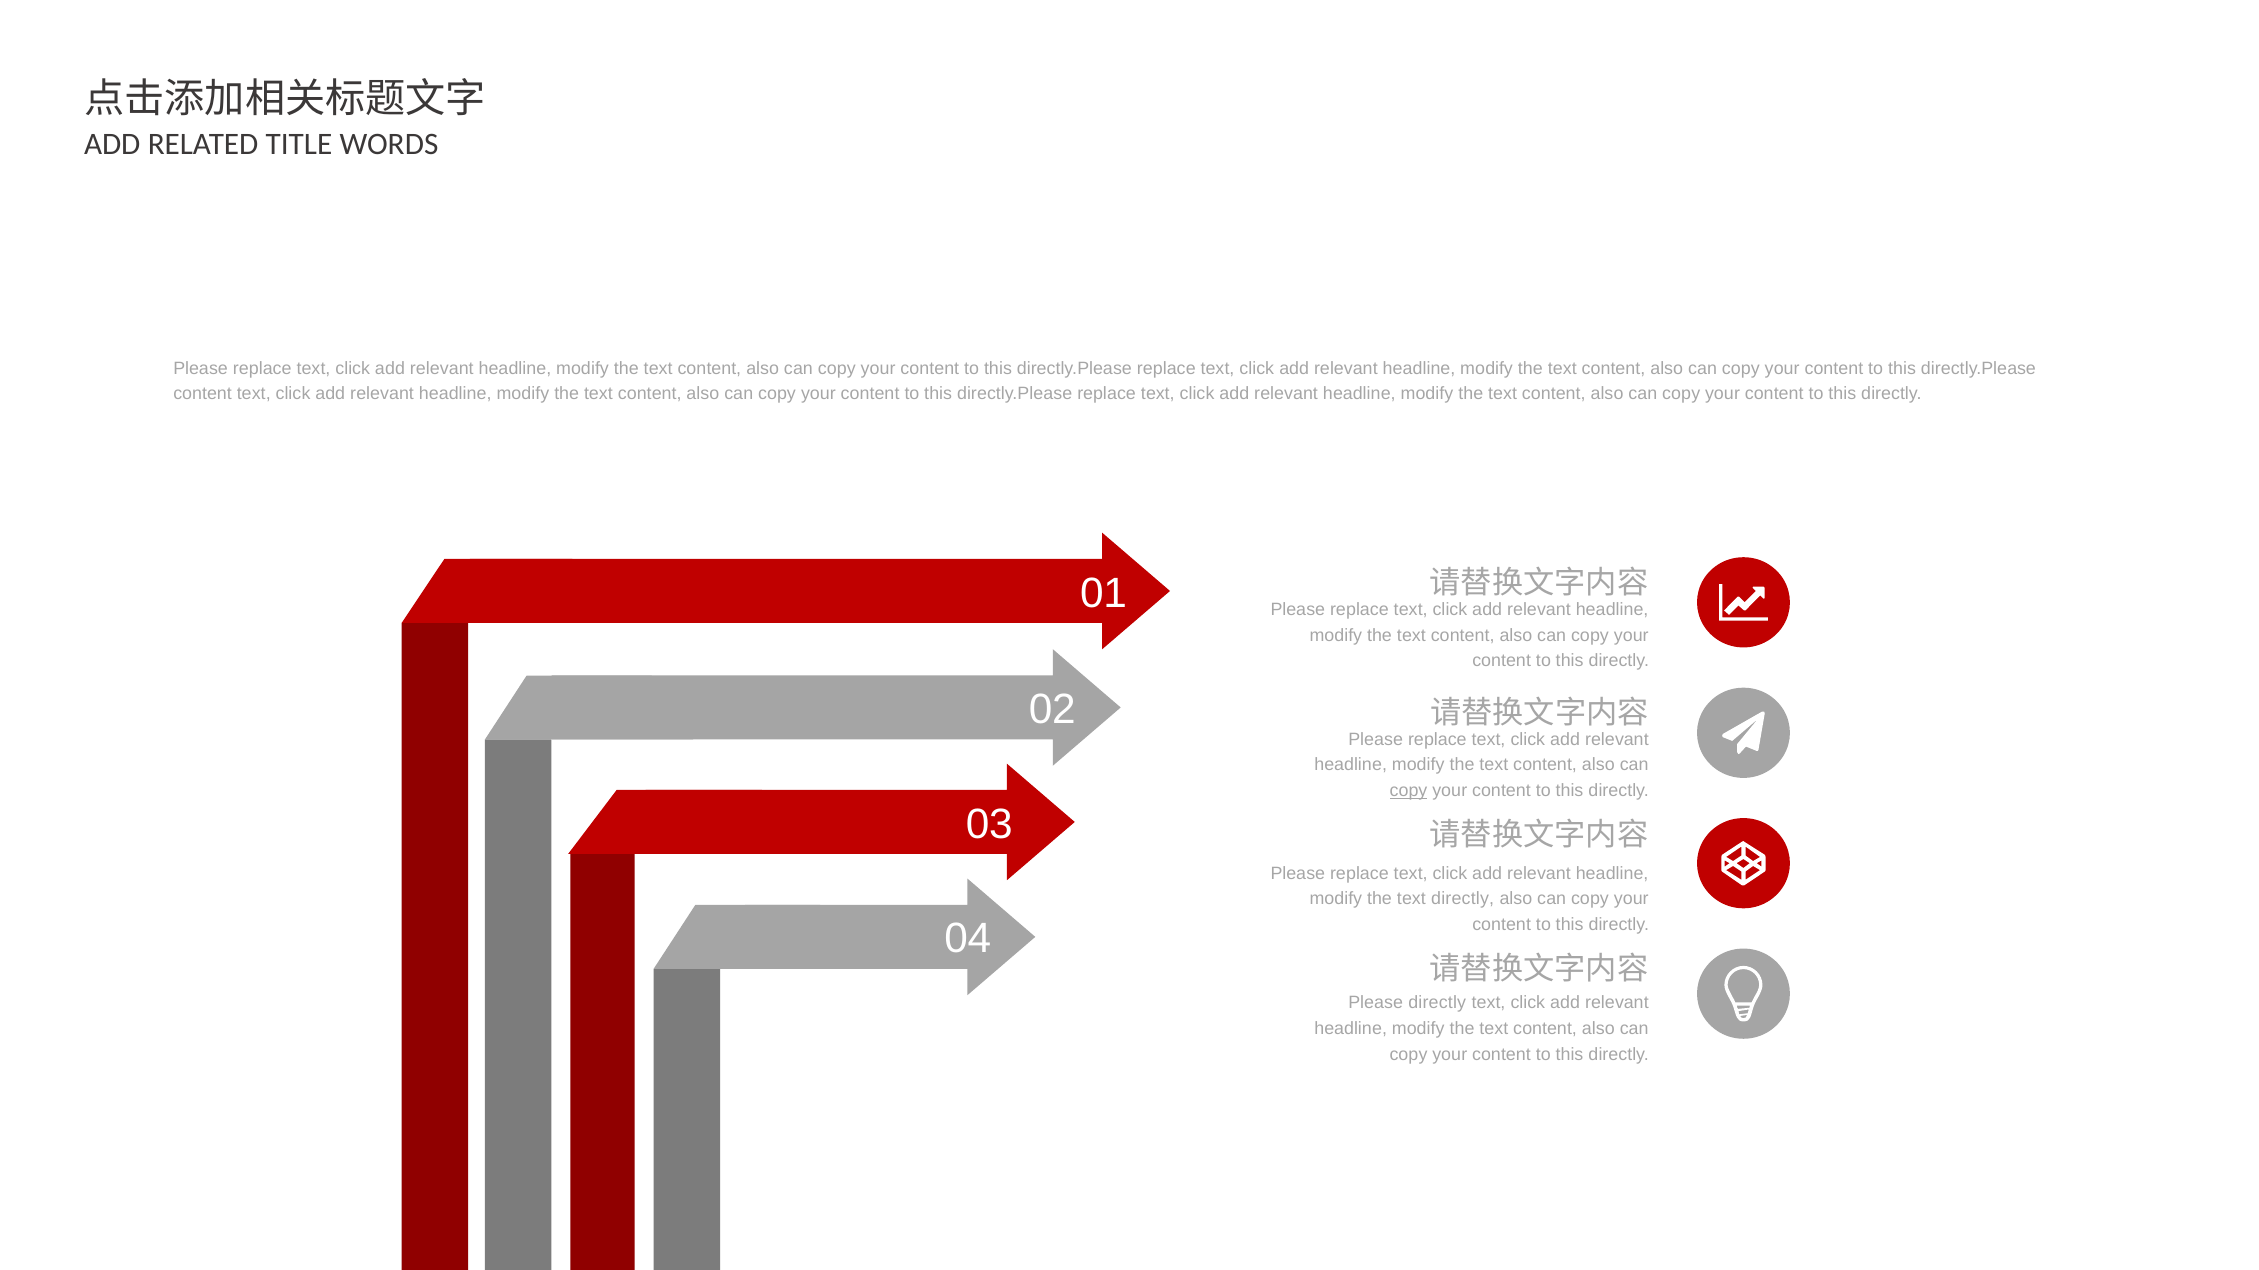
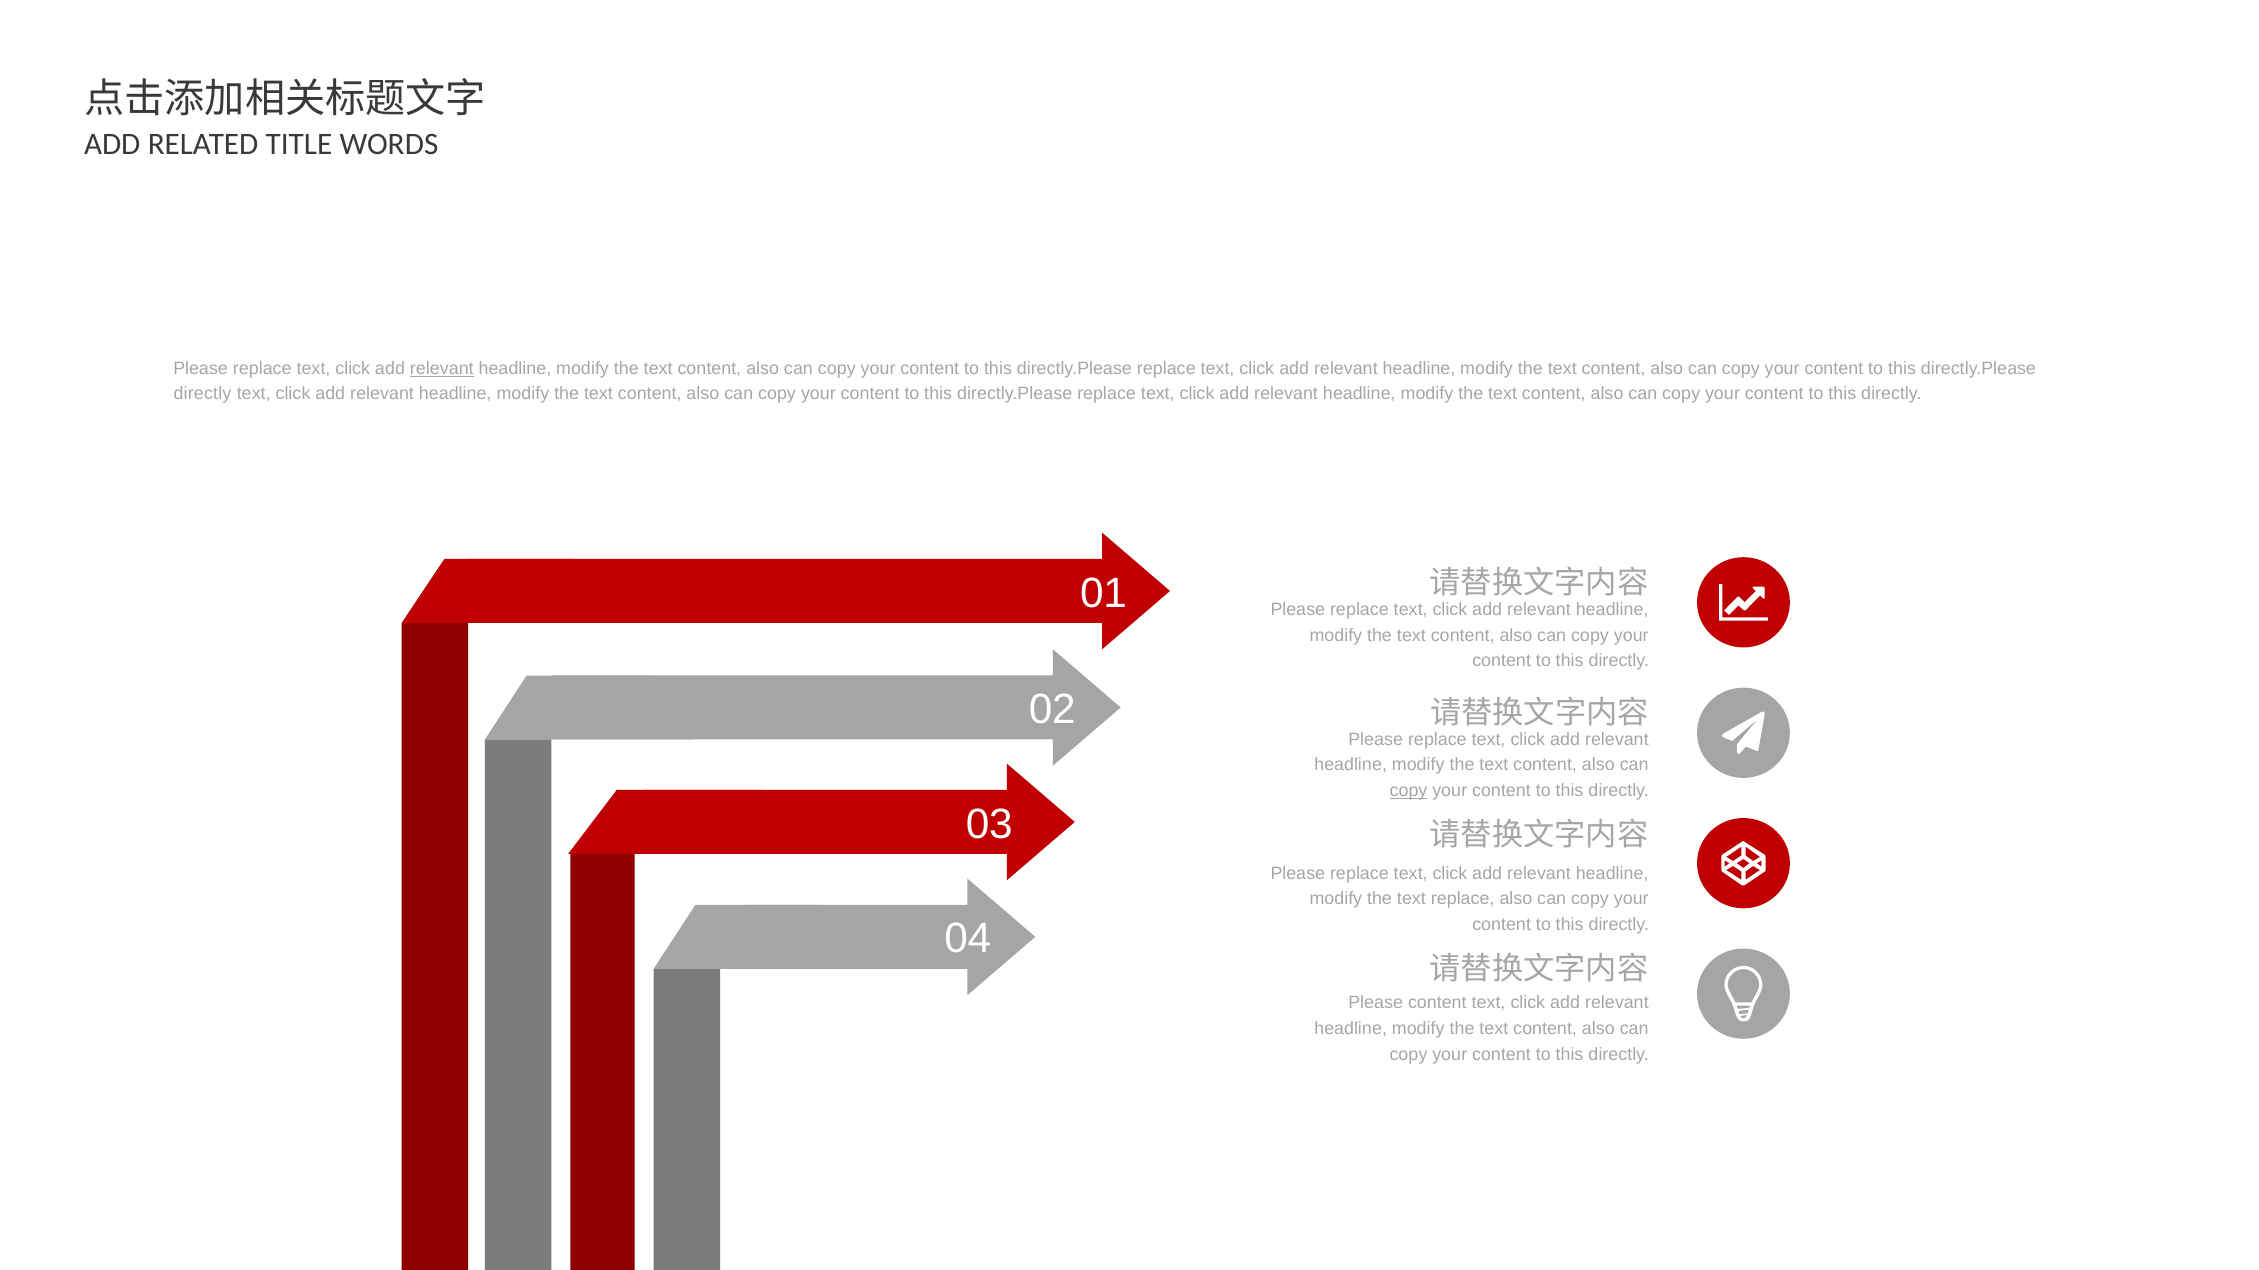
relevant at (442, 369) underline: none -> present
content at (203, 394): content -> directly
text directly: directly -> replace
Please directly: directly -> content
